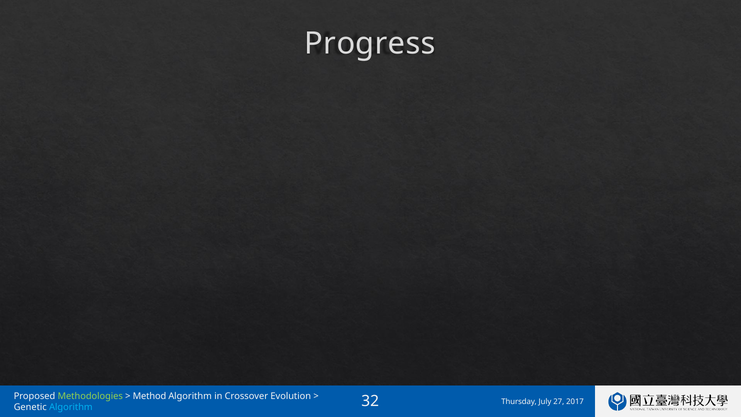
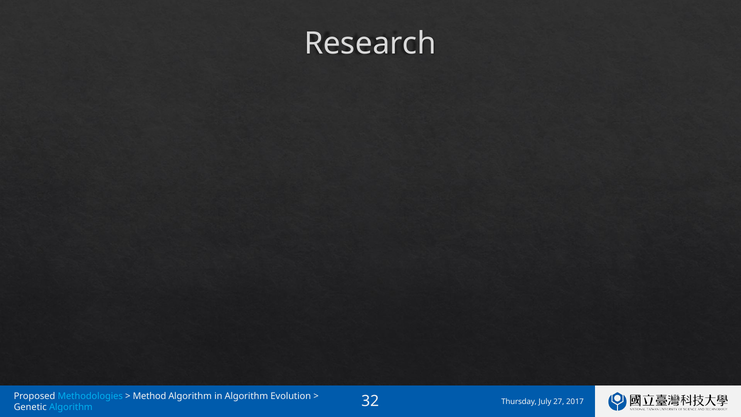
Progress: Progress -> Research
Methodologies colour: light green -> light blue
in Crossover: Crossover -> Algorithm
